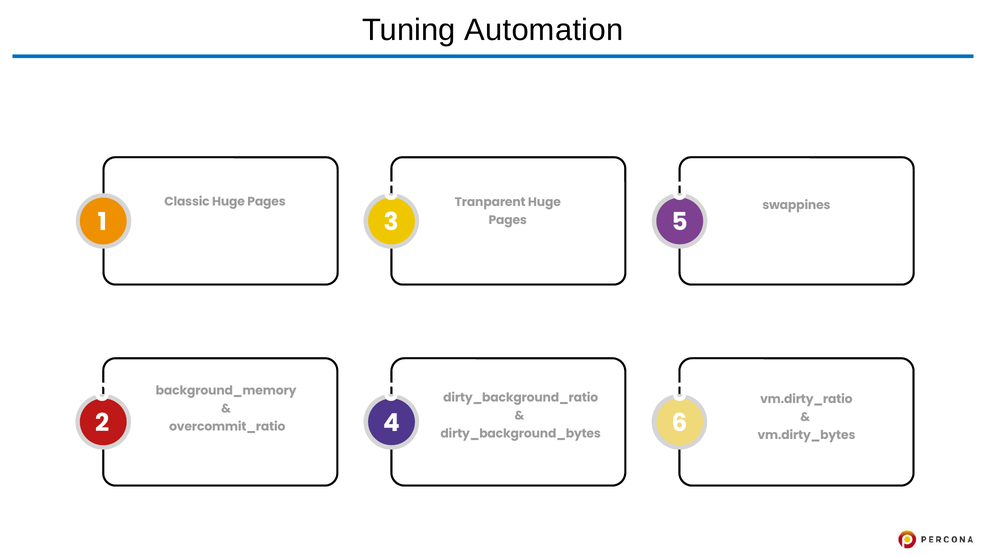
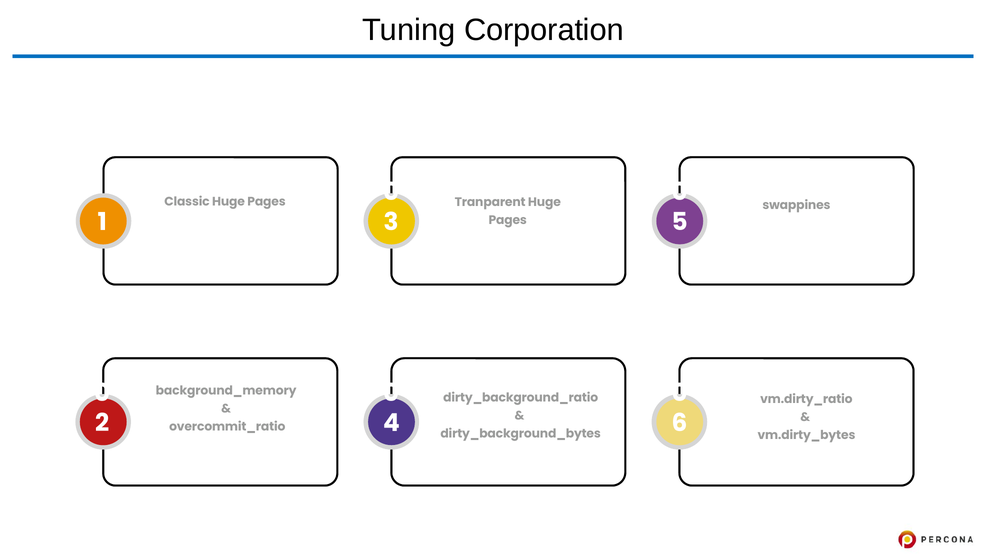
Automation: Automation -> Corporation
